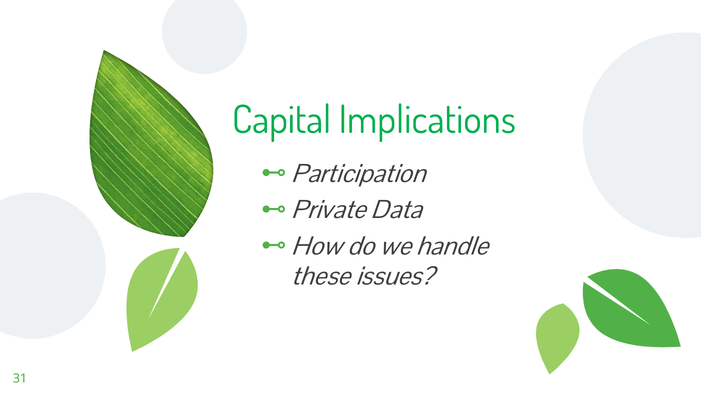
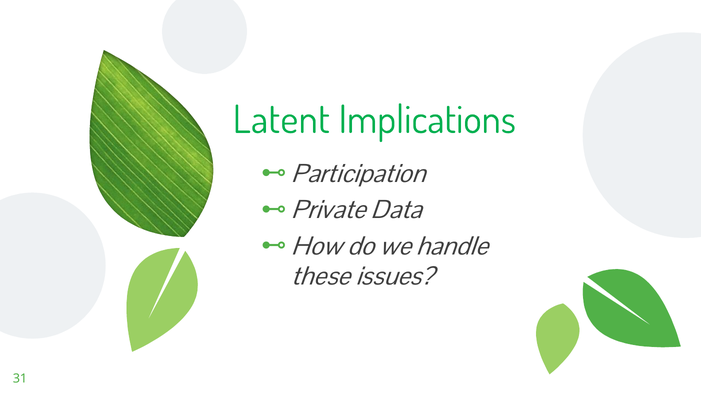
Capital: Capital -> Latent
